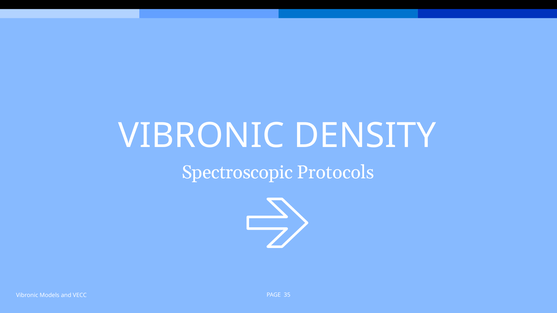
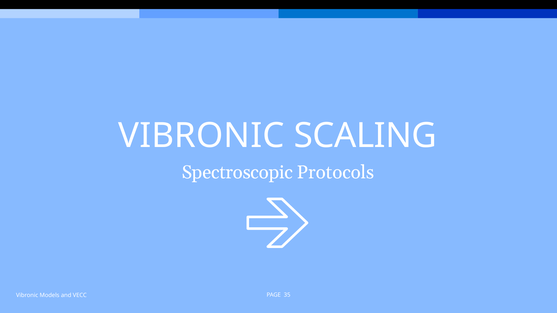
DENSITY: DENSITY -> SCALING
